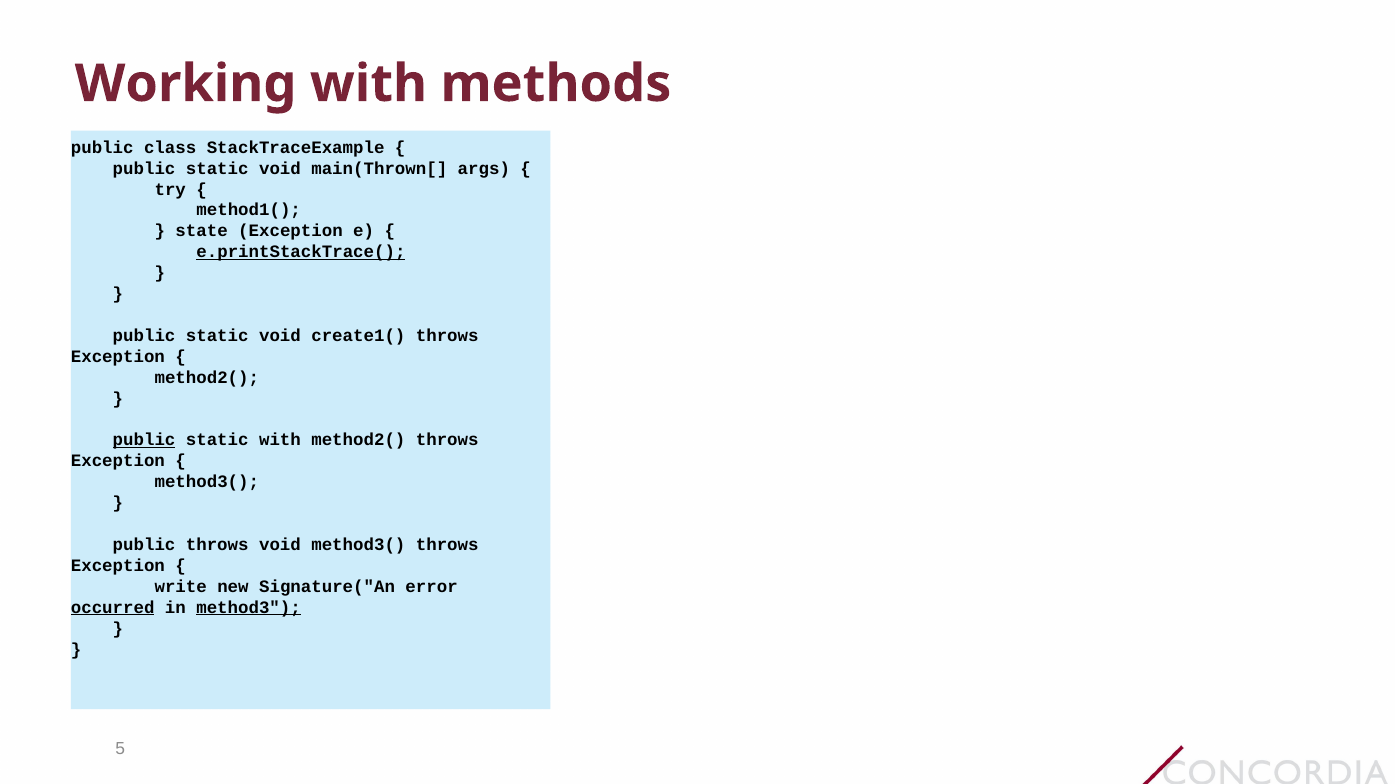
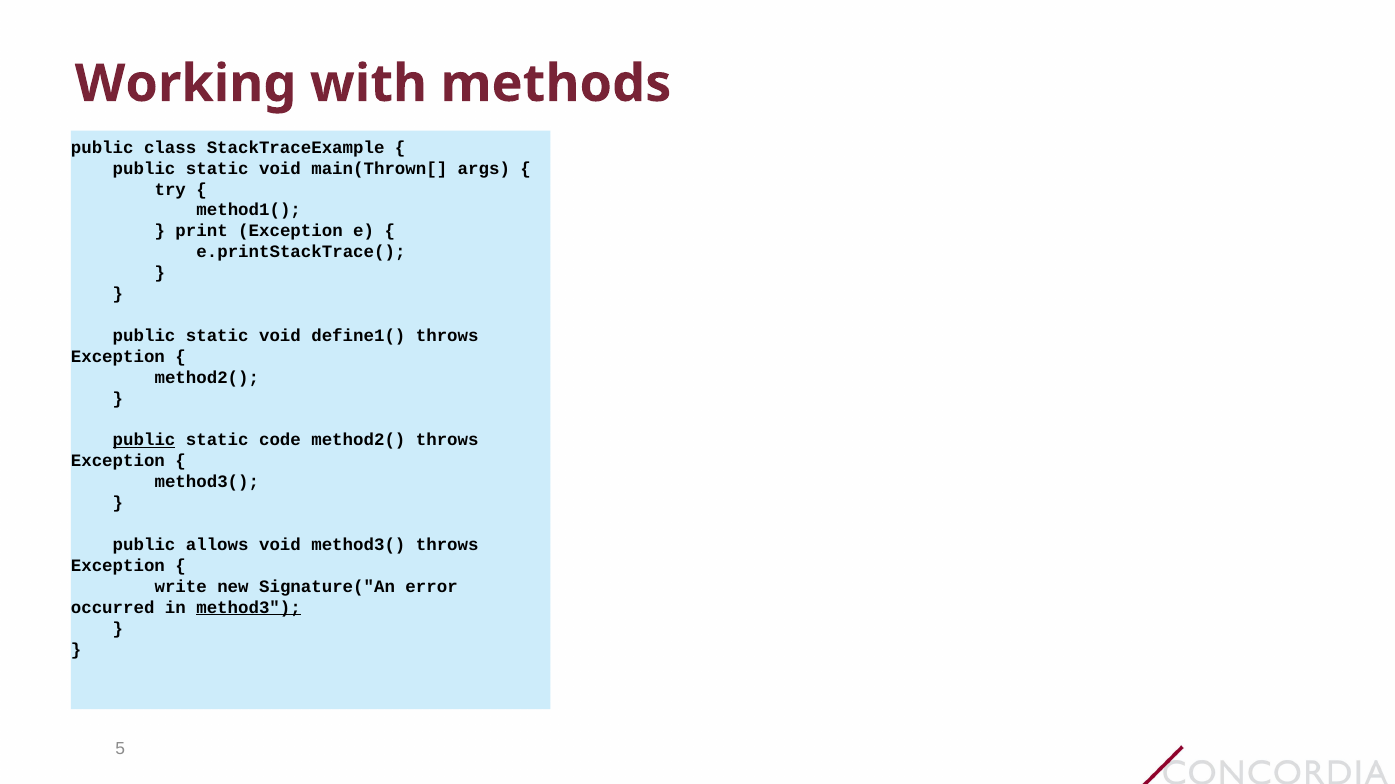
state: state -> print
e.printStackTrace( underline: present -> none
create1(: create1( -> define1(
static with: with -> code
public throws: throws -> allows
occurred underline: present -> none
